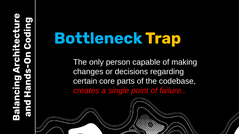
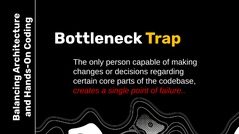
Bottleneck colour: light blue -> white
